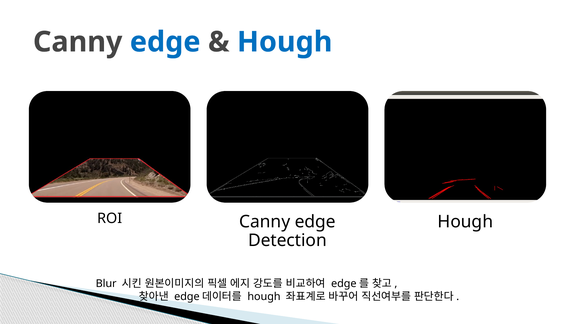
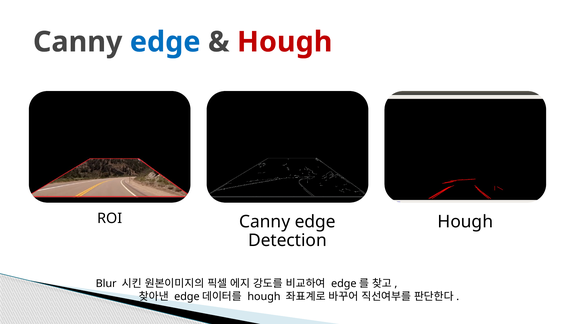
Hough at (285, 42) colour: blue -> red
